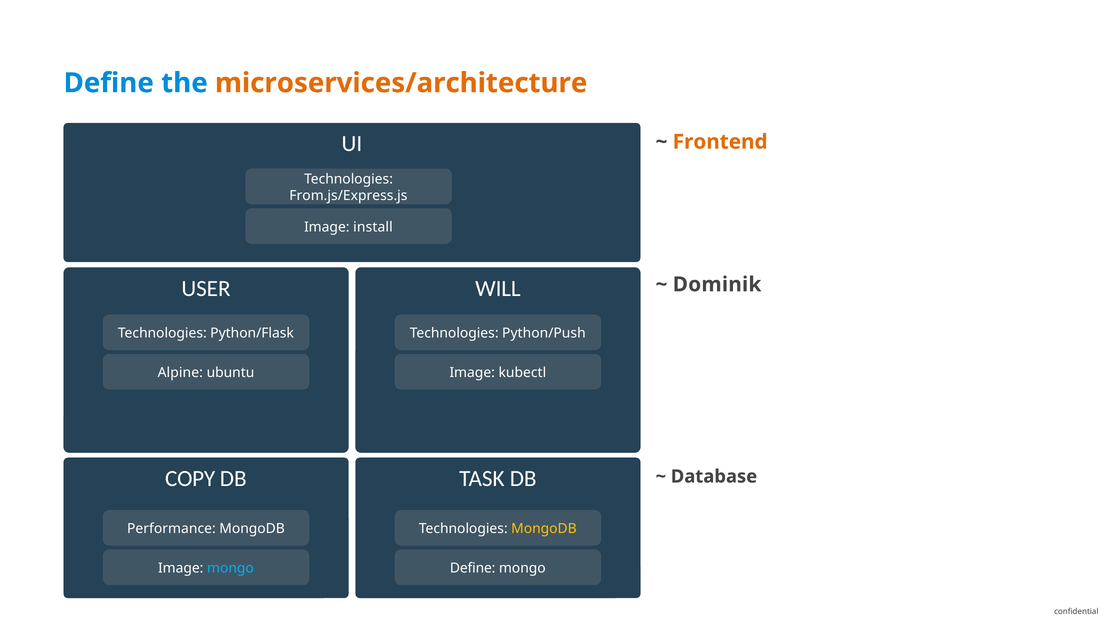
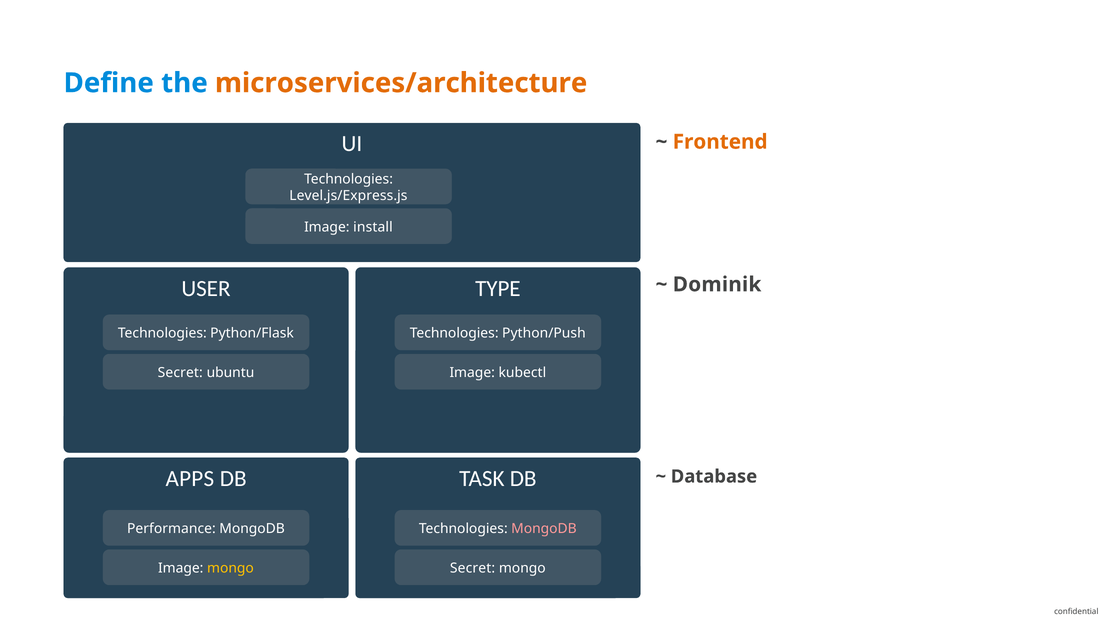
From.js/Express.js: From.js/Express.js -> Level.js/Express.js
WILL: WILL -> TYPE
Alpine at (180, 373): Alpine -> Secret
COPY: COPY -> APPS
MongoDB at (544, 529) colour: yellow -> pink
mongo at (230, 568) colour: light blue -> yellow
Define at (473, 568): Define -> Secret
